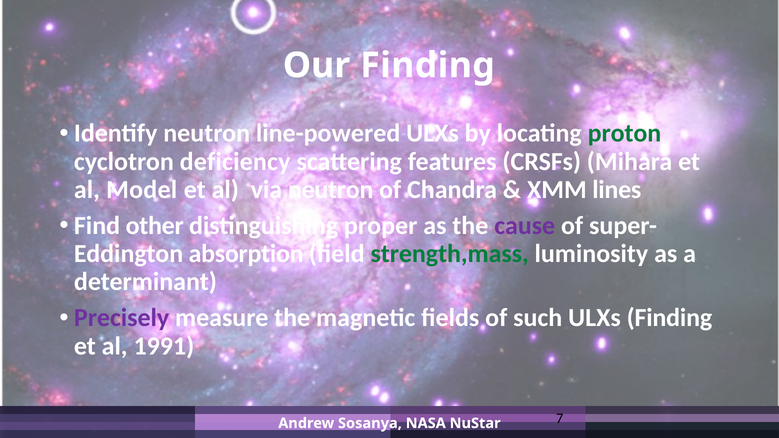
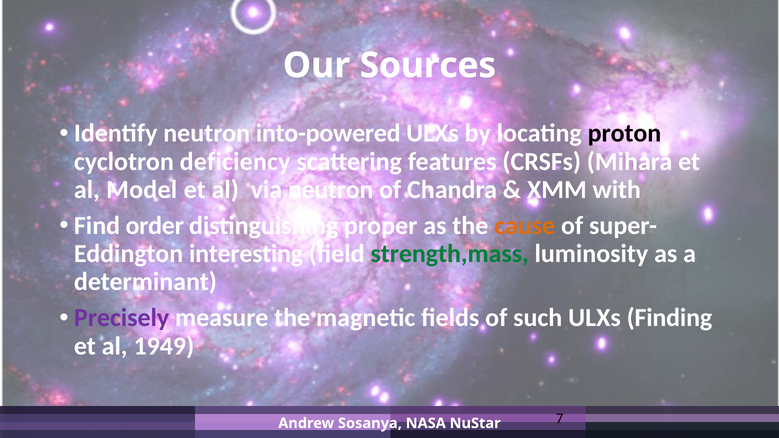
Our Finding: Finding -> Sources
line-powered: line-powered -> into-powered
proton colour: green -> black
lines: lines -> with
other: other -> order
cause colour: purple -> orange
absorption: absorption -> interesting
1991: 1991 -> 1949
